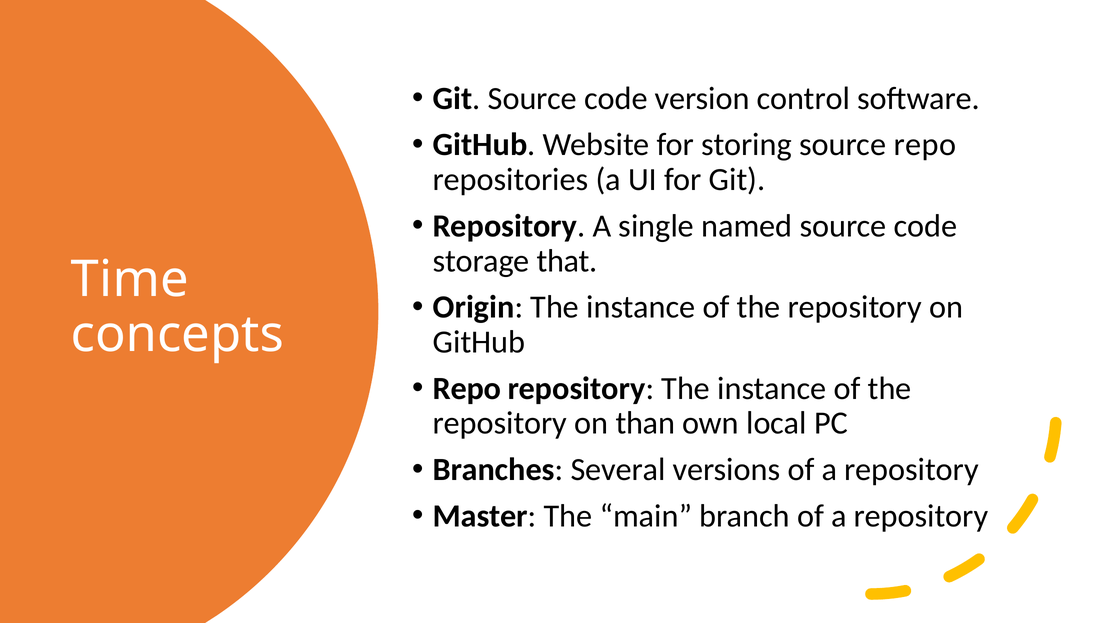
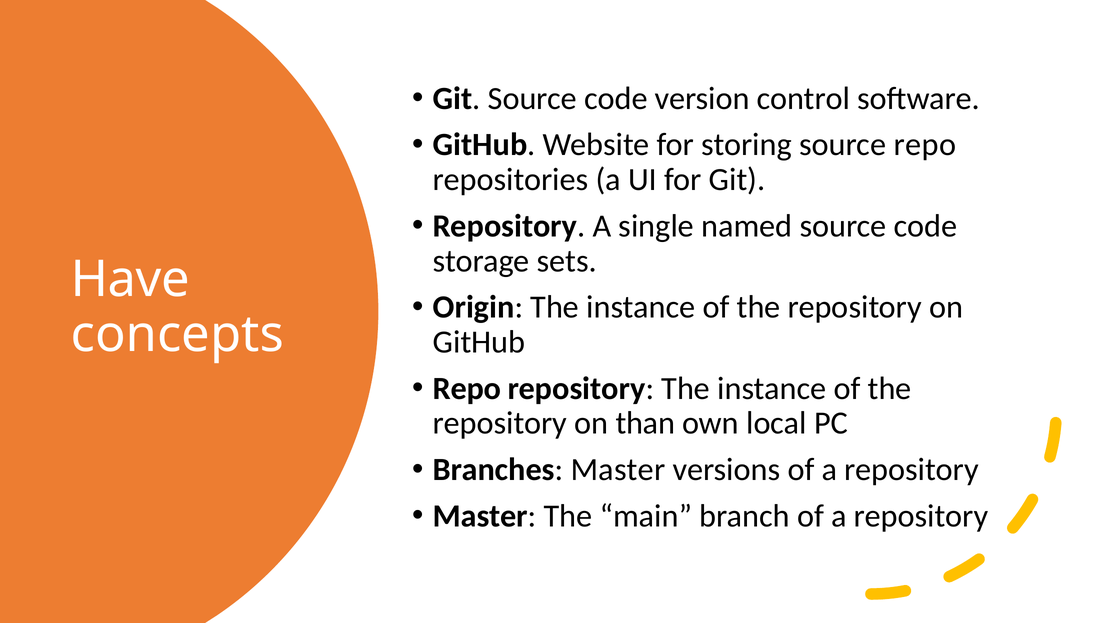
that: that -> sets
Time: Time -> Have
Branches Several: Several -> Master
